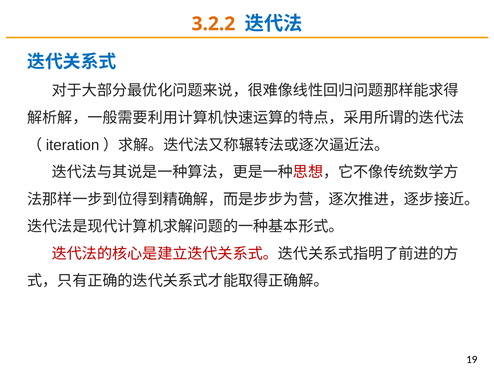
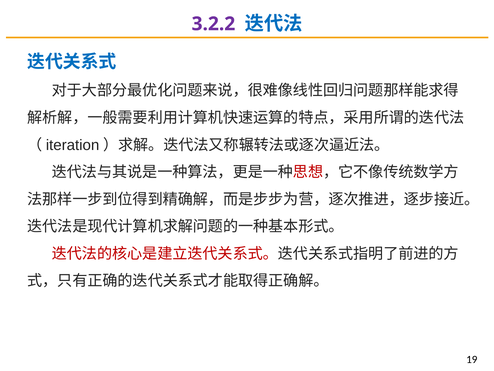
3.2.2 colour: orange -> purple
